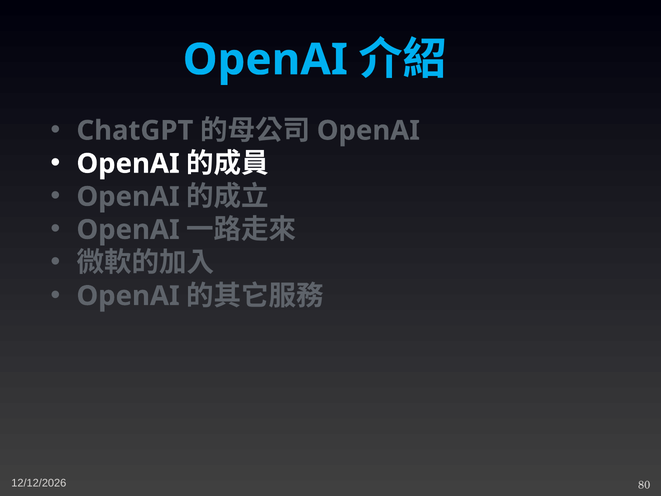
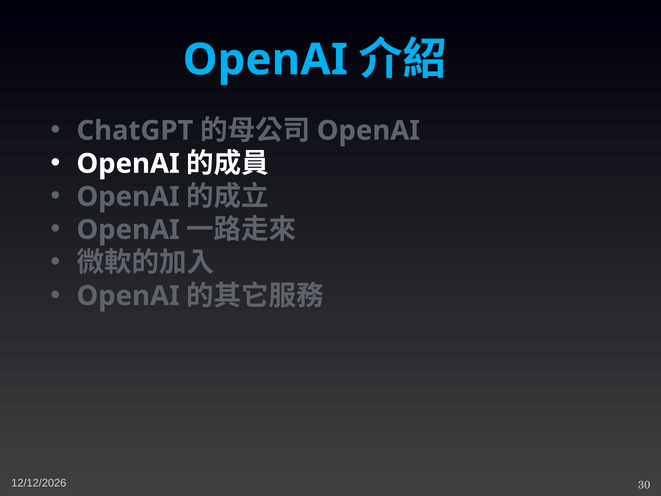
80: 80 -> 30
